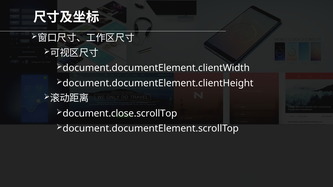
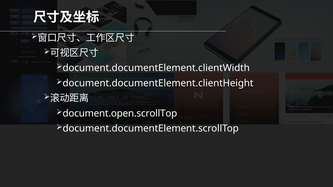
document.close.scrollTop: document.close.scrollTop -> document.open.scrollTop
